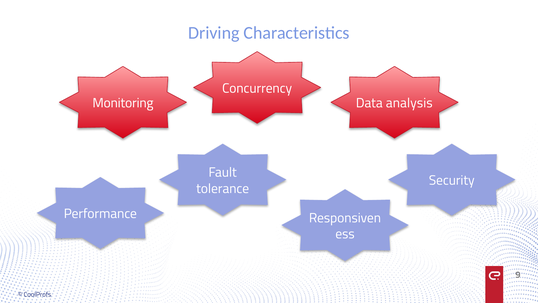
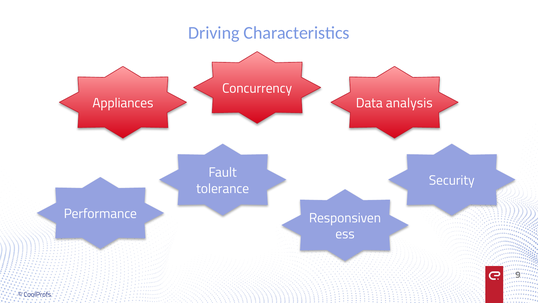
Monitoring: Monitoring -> Appliances
